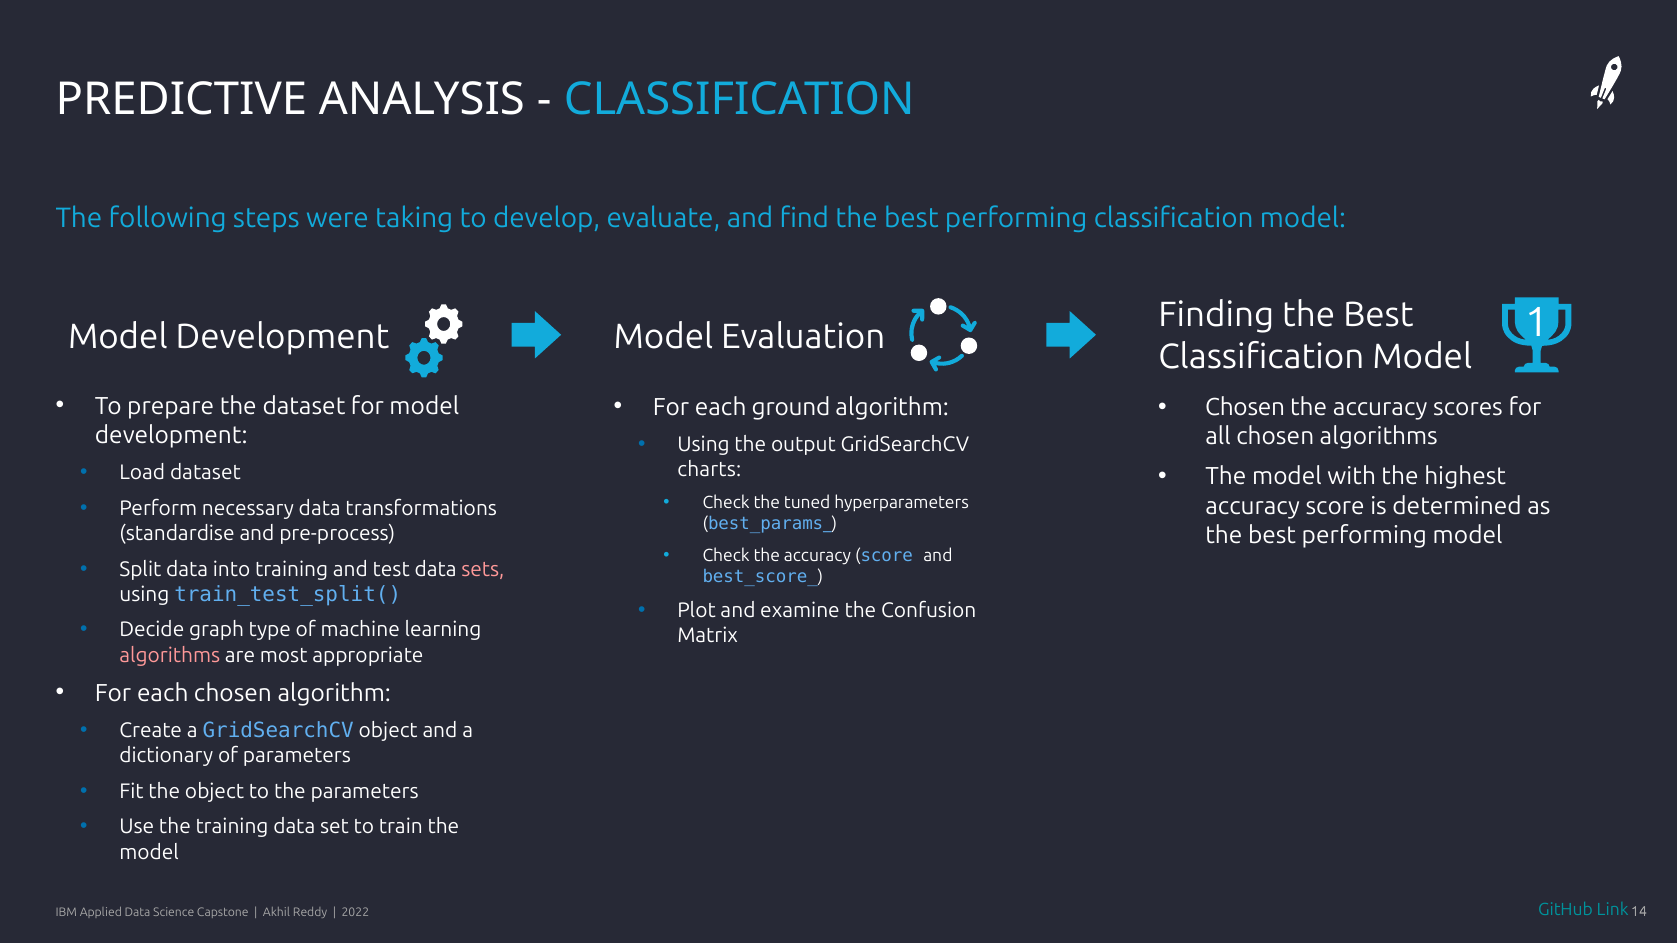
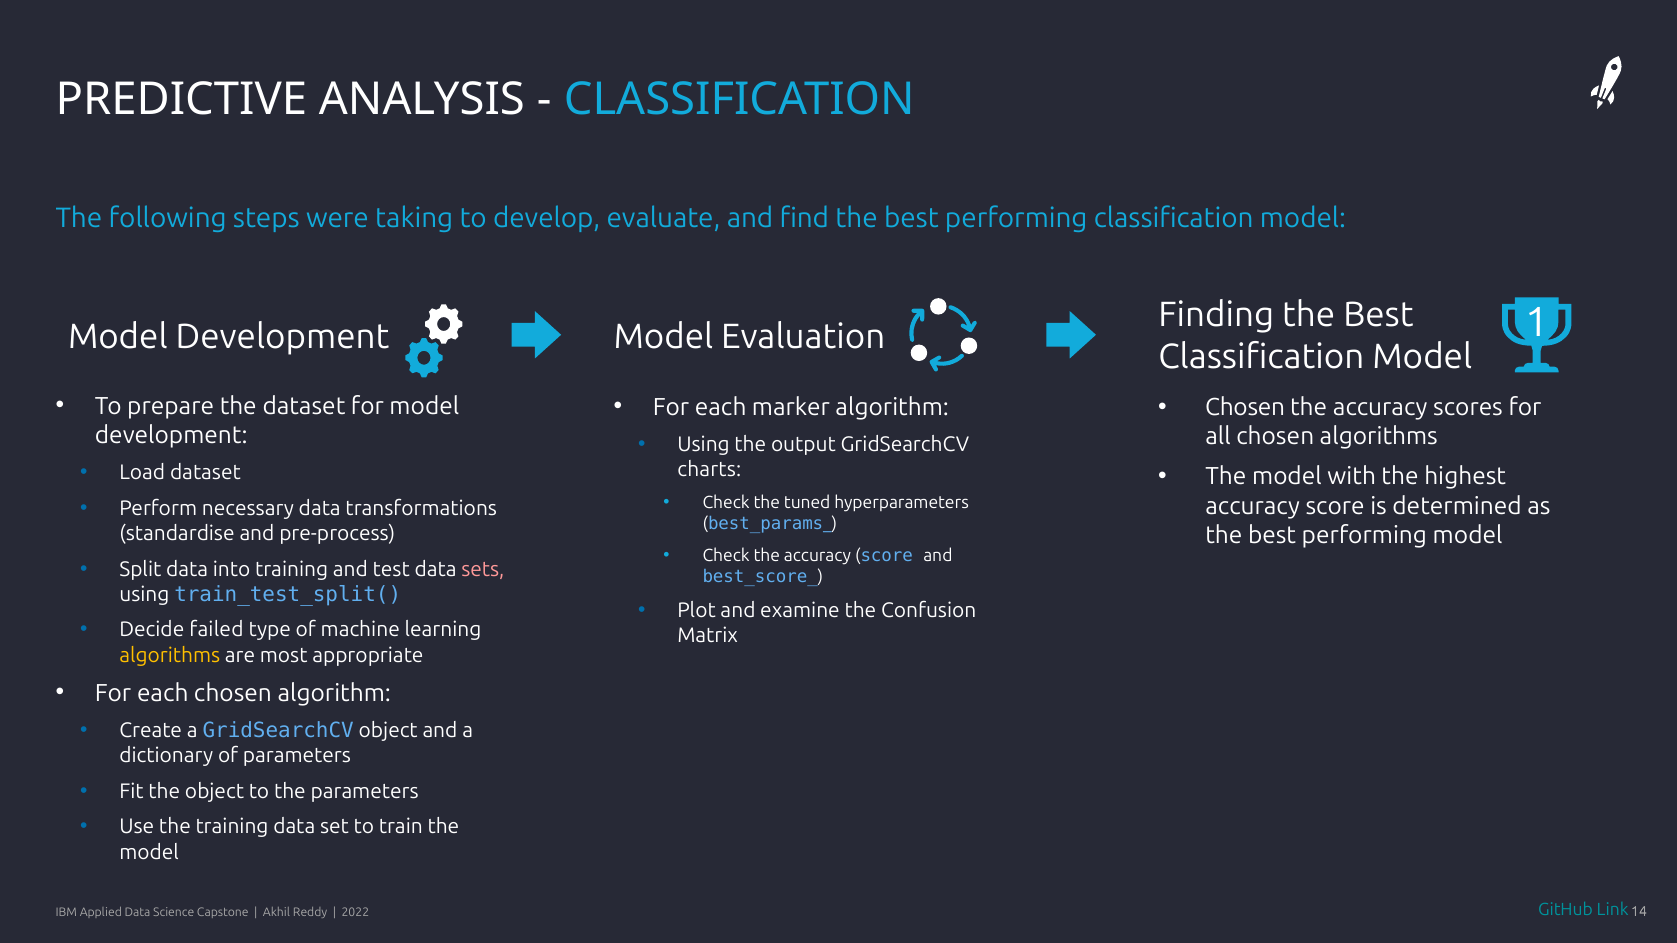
ground: ground -> marker
graph: graph -> failed
algorithms at (170, 655) colour: pink -> yellow
